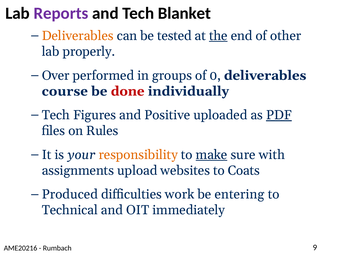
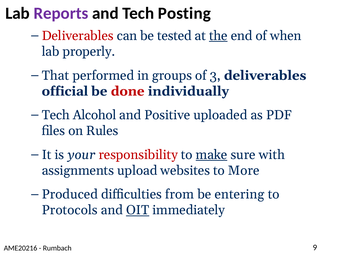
Blanket: Blanket -> Posting
Deliverables at (78, 36) colour: orange -> red
other: other -> when
Over: Over -> That
0: 0 -> 3
course: course -> official
Figures: Figures -> Alcohol
PDF underline: present -> none
responsibility colour: orange -> red
Coats: Coats -> More
work: work -> from
Technical: Technical -> Protocols
OIT underline: none -> present
